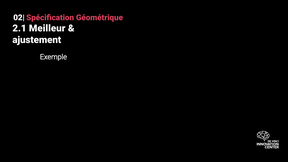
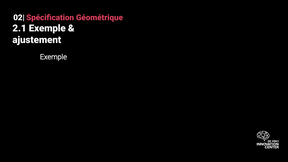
2.1 Meilleur: Meilleur -> Exemple
